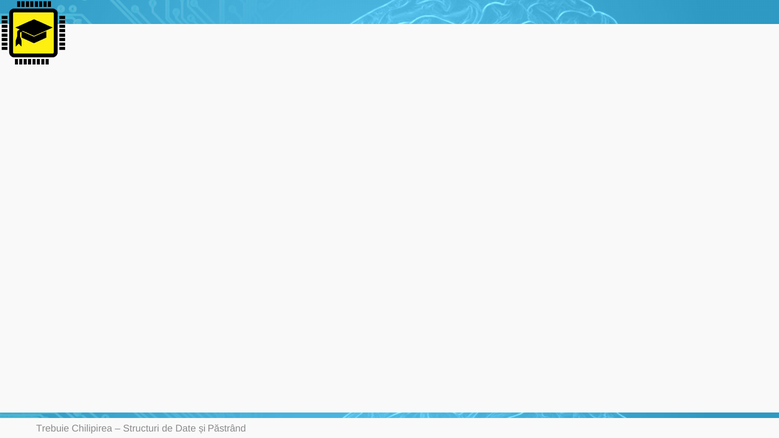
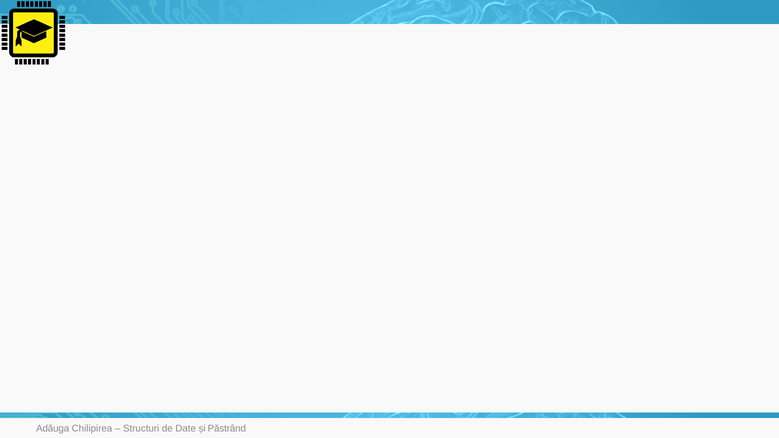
Trebuie: Trebuie -> Adăuga
